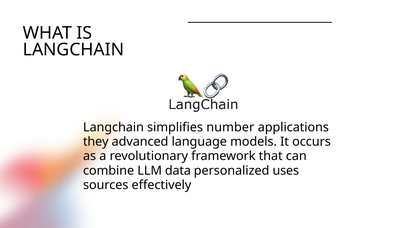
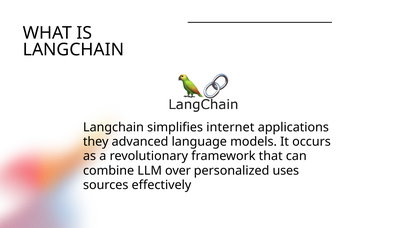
number: number -> internet
data: data -> over
